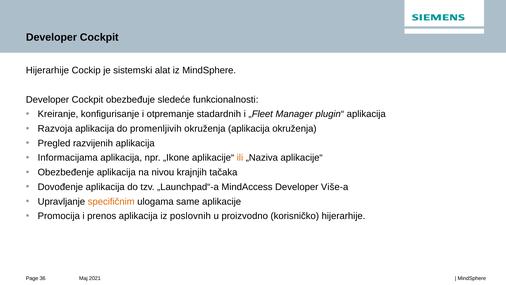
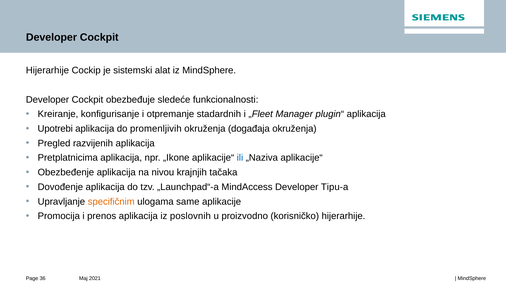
Razvoja: Razvoja -> Upotrebi
okruženja aplikacija: aplikacija -> događaja
Informacijama: Informacijama -> Pretplatnicima
ili colour: orange -> blue
Više-a: Više-a -> Tipu-a
